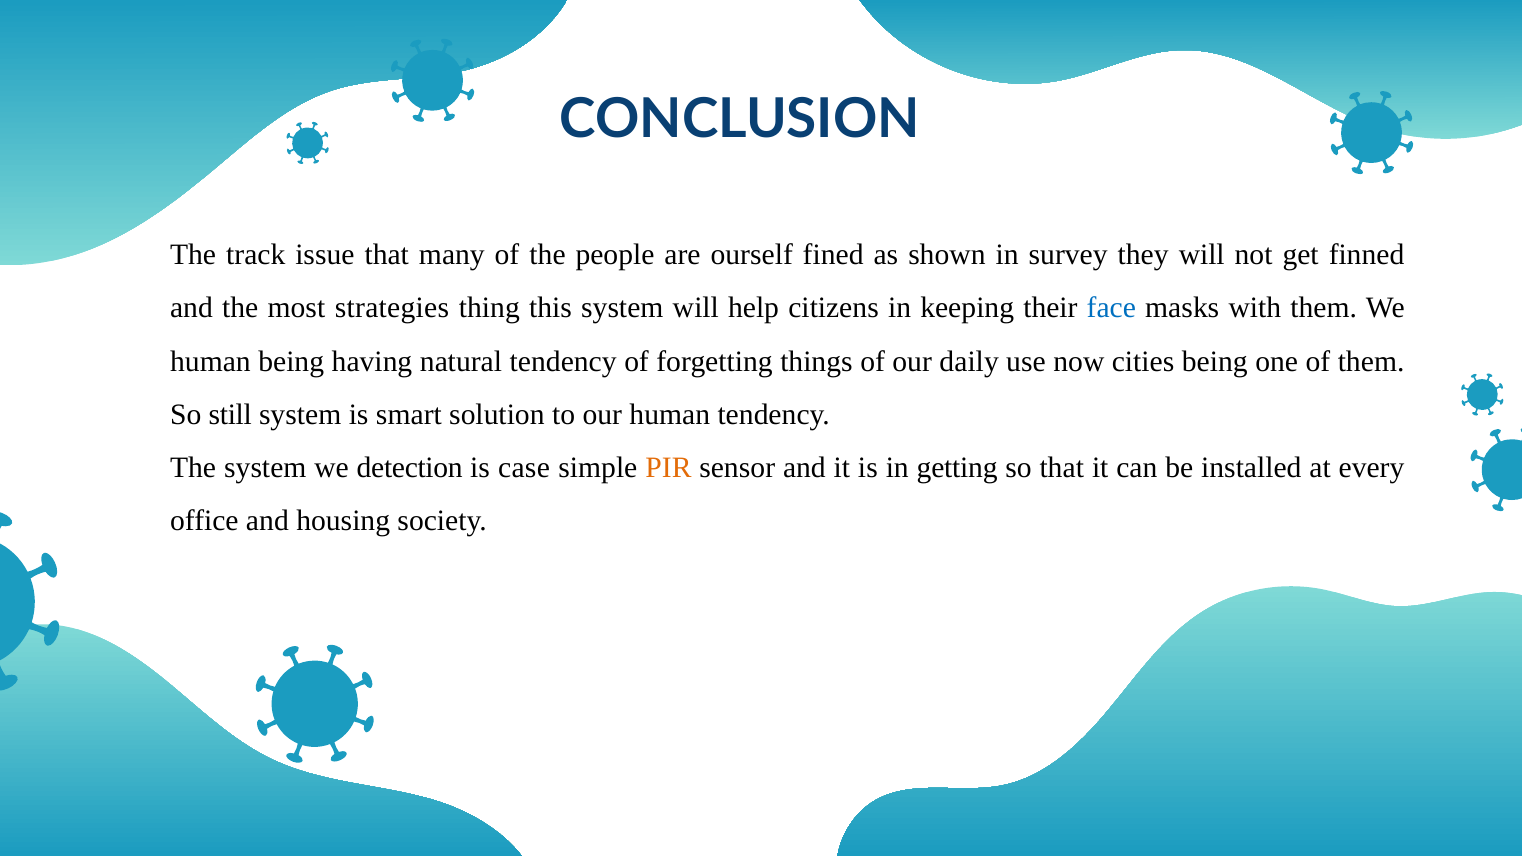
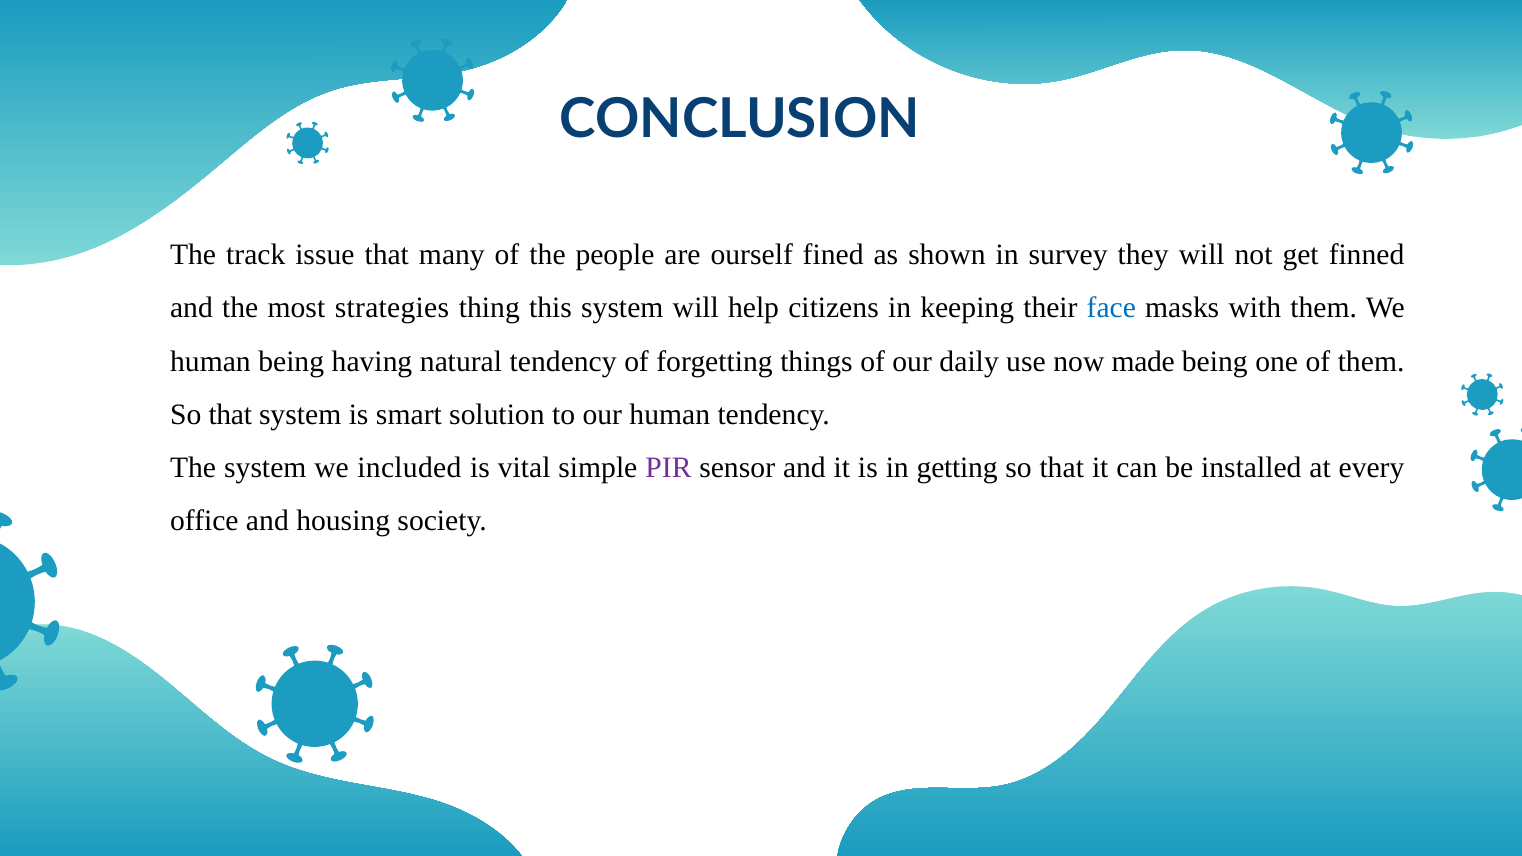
cities: cities -> made
still at (230, 415): still -> that
detection: detection -> included
case: case -> vital
PIR colour: orange -> purple
